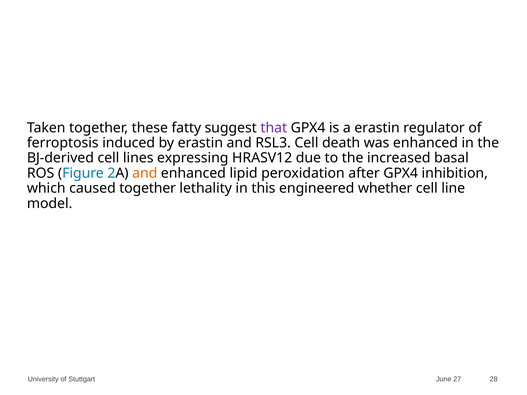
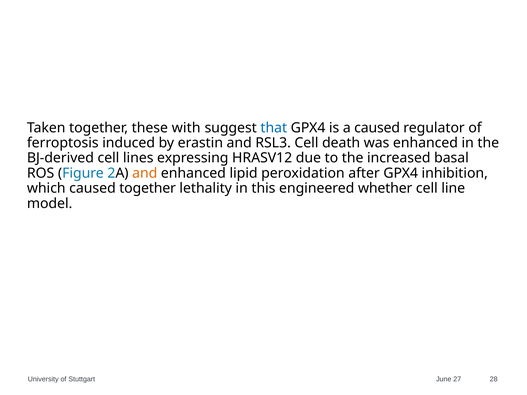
fatty: fatty -> with
that colour: purple -> blue
a erastin: erastin -> caused
